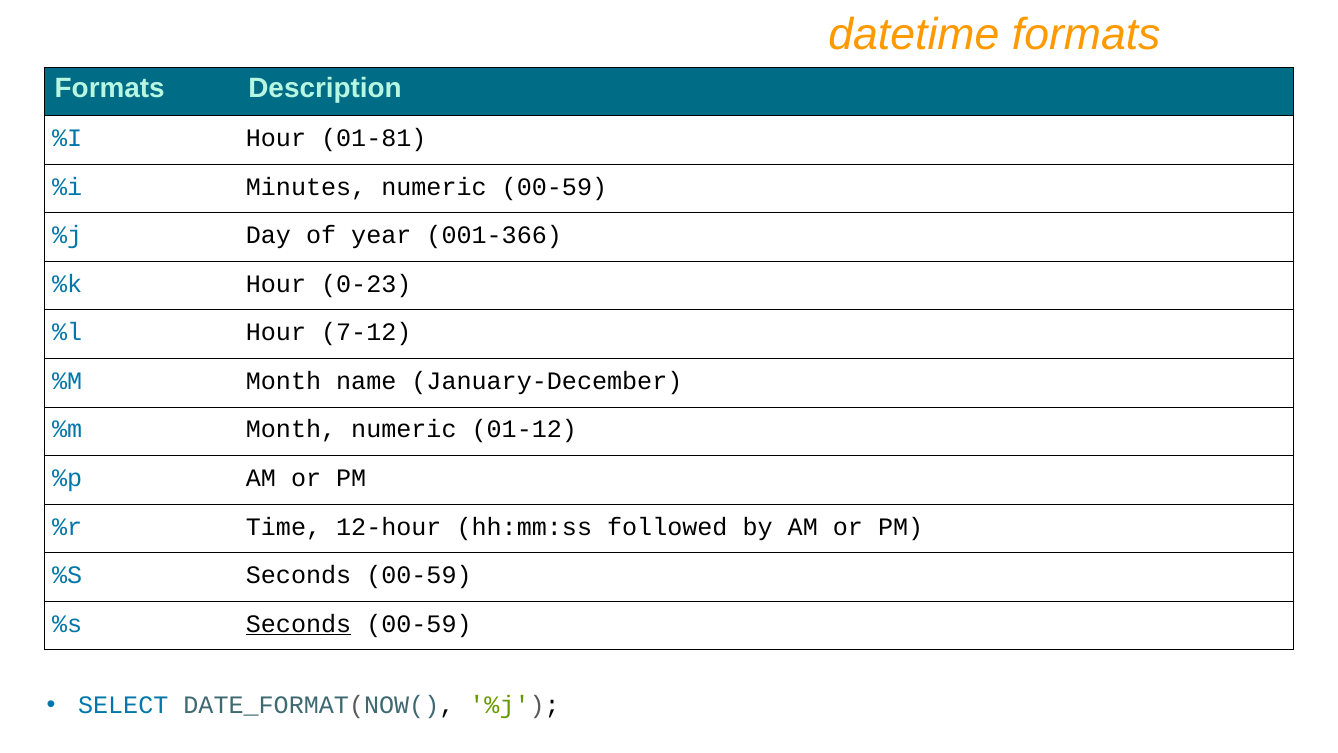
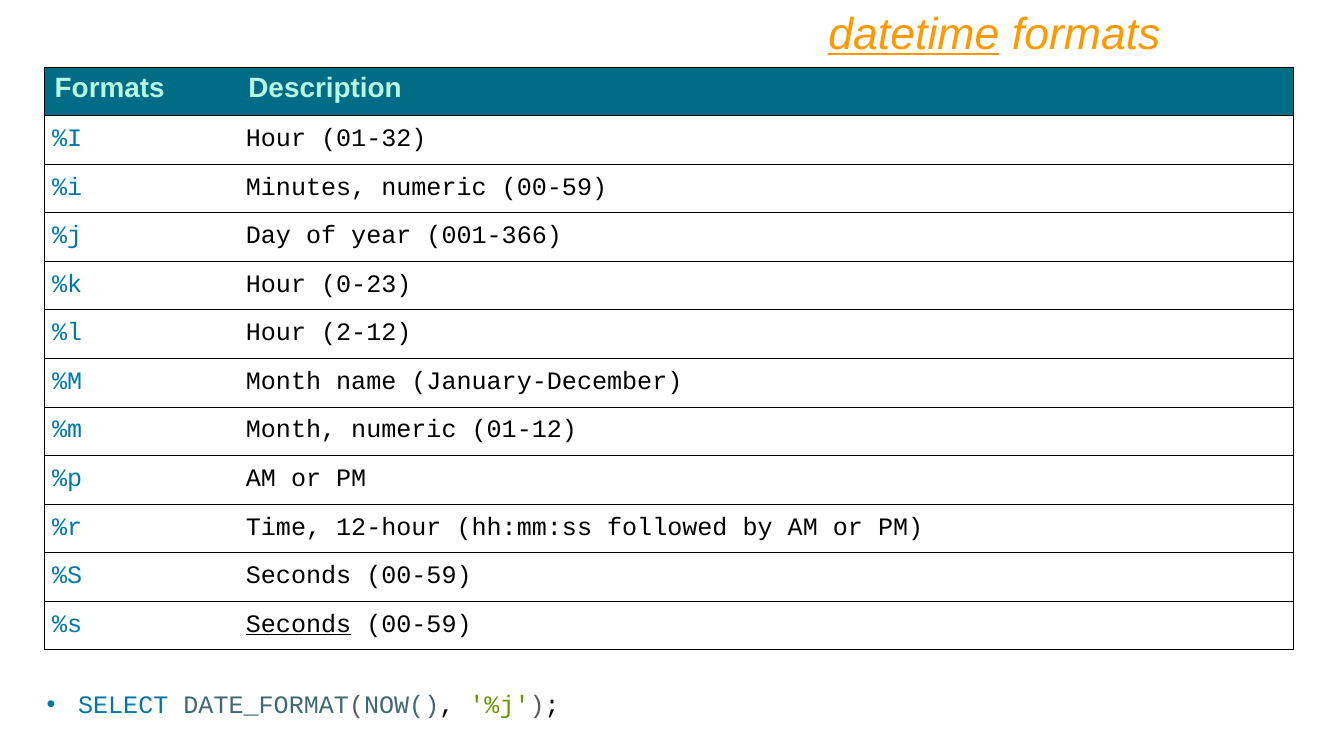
datetime underline: none -> present
01-81: 01-81 -> 01-32
7-12: 7-12 -> 2-12
